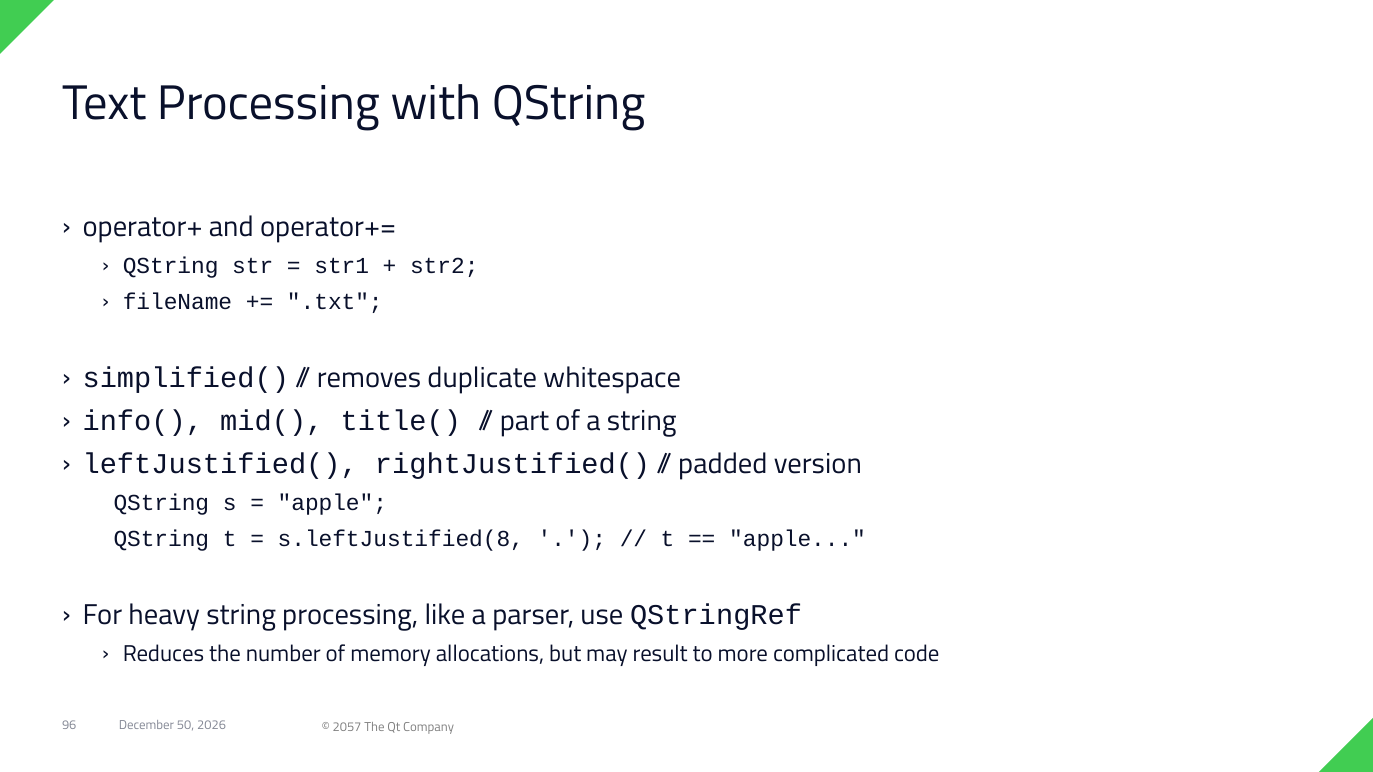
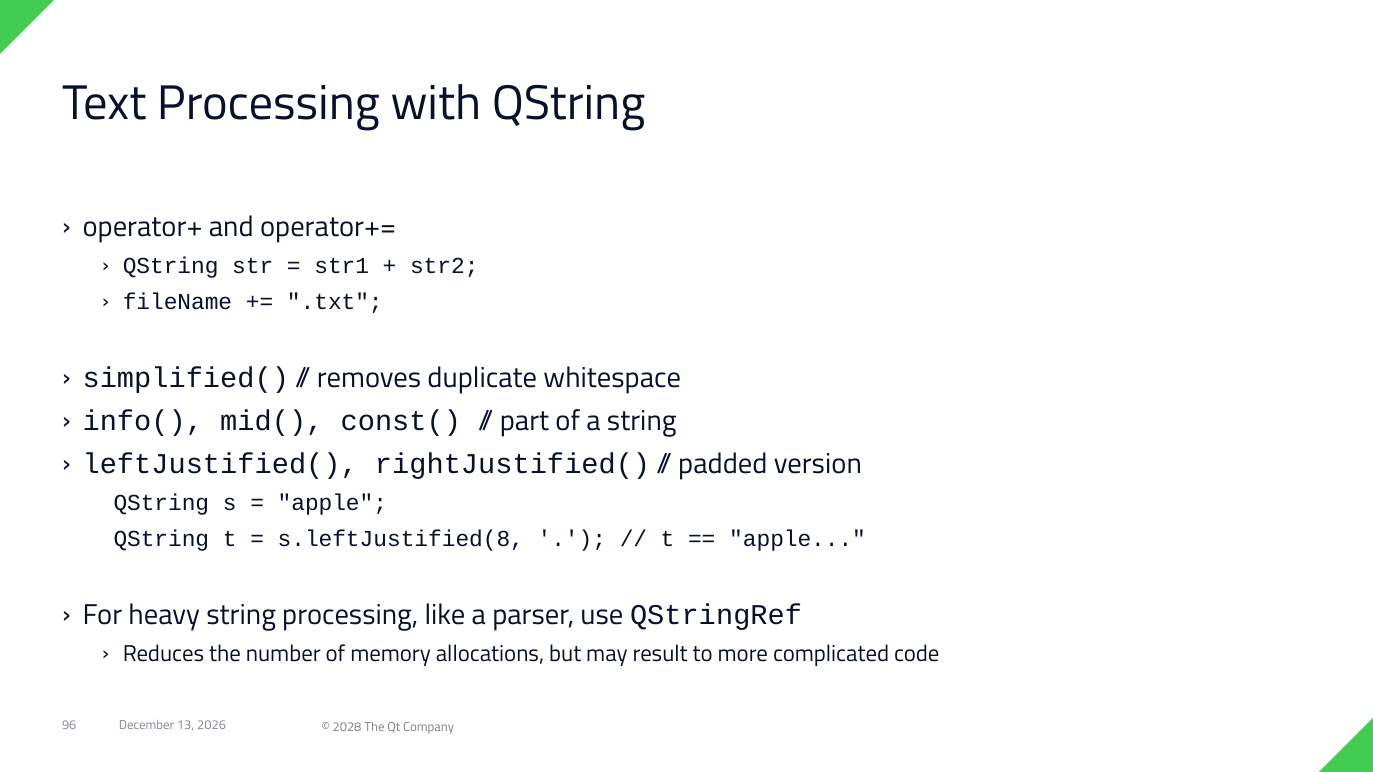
title(: title( -> const(
50: 50 -> 13
2057: 2057 -> 2028
